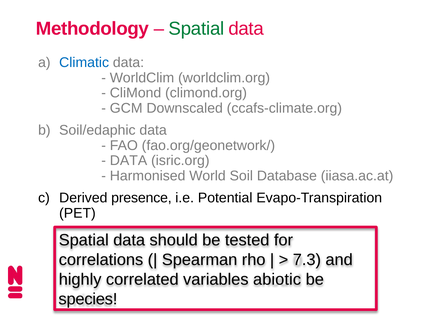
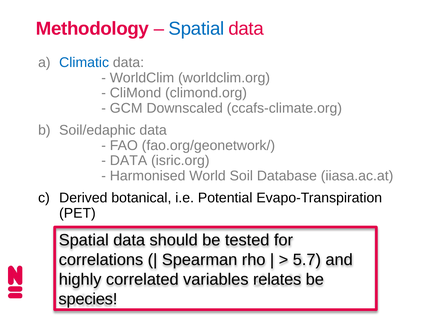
Spatial at (196, 29) colour: green -> blue
presence: presence -> botanical
7.3: 7.3 -> 5.7
abiotic: abiotic -> relates
